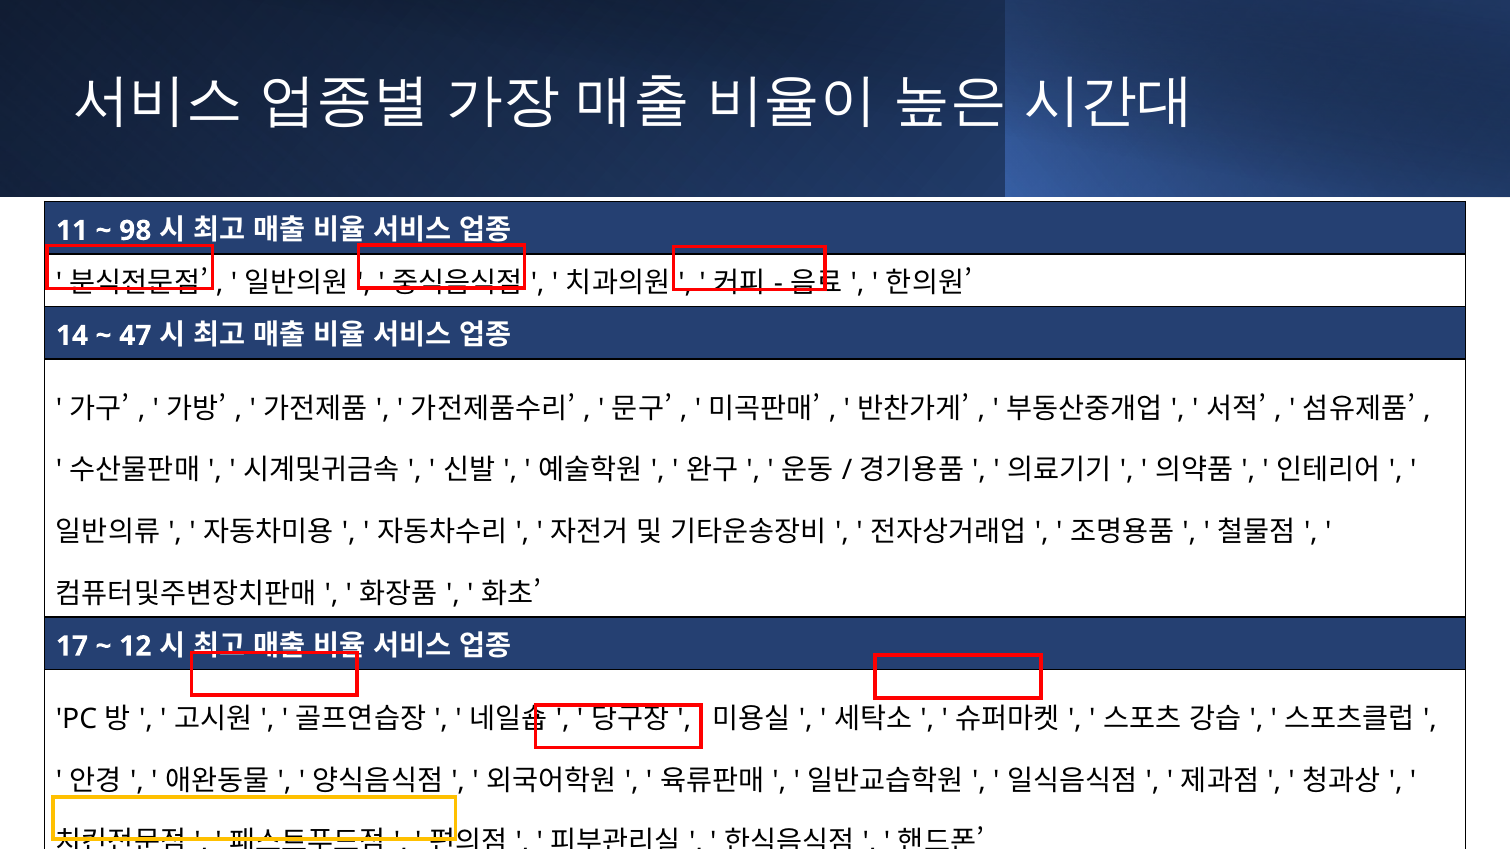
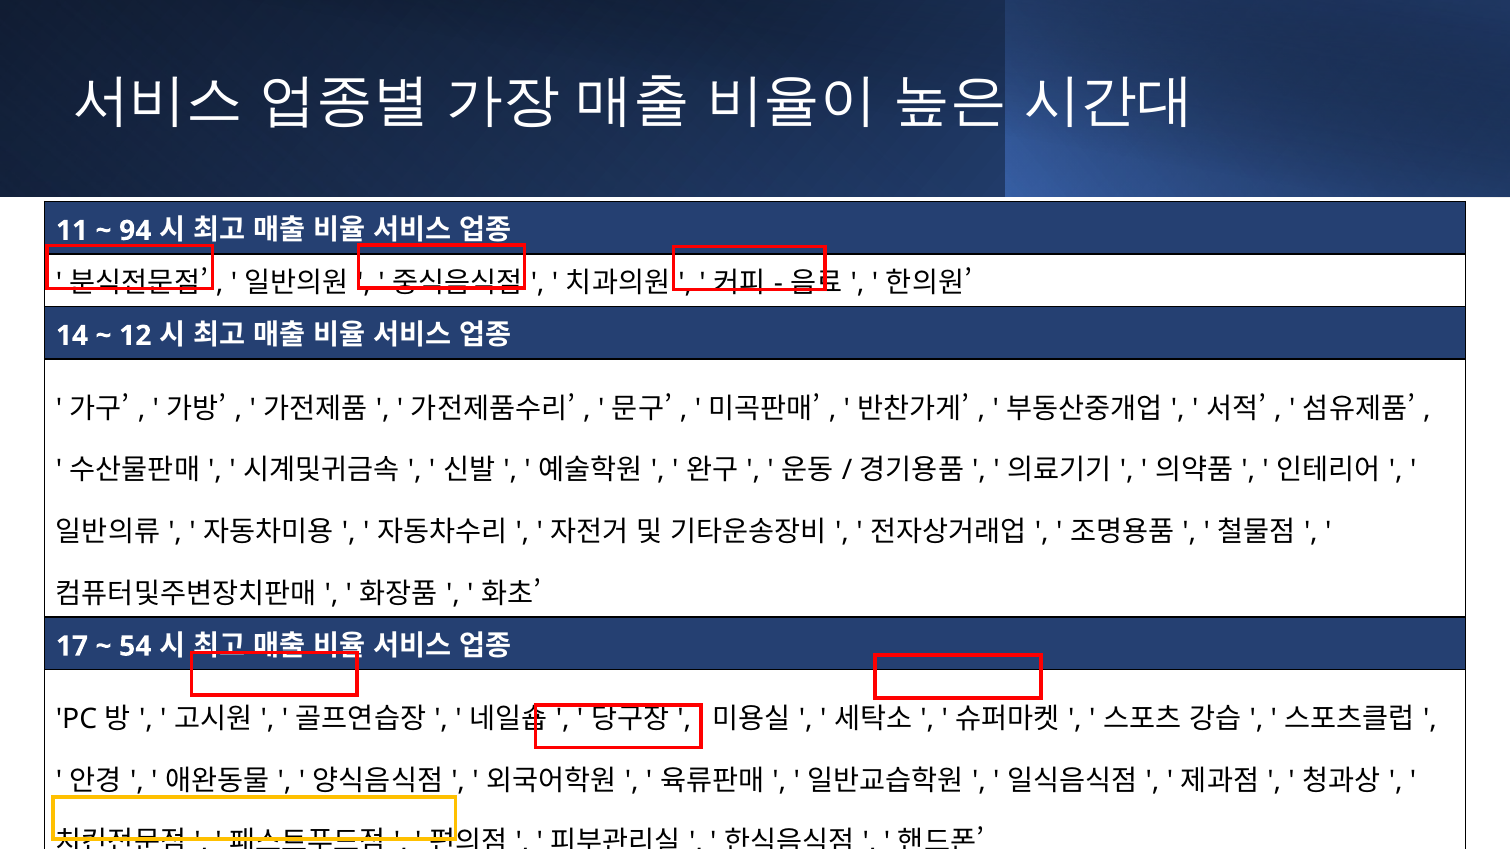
98: 98 -> 94
47: 47 -> 12
12: 12 -> 54
